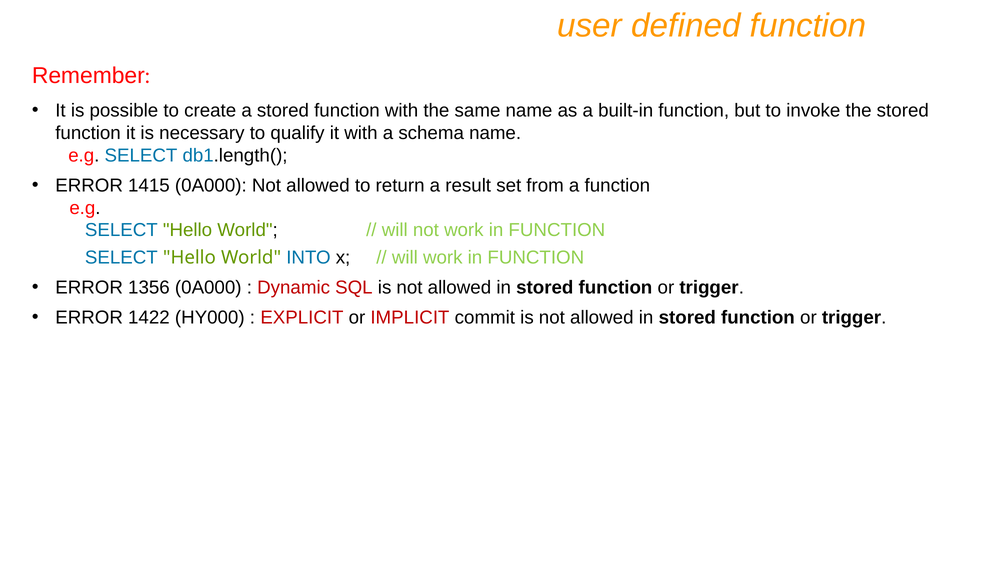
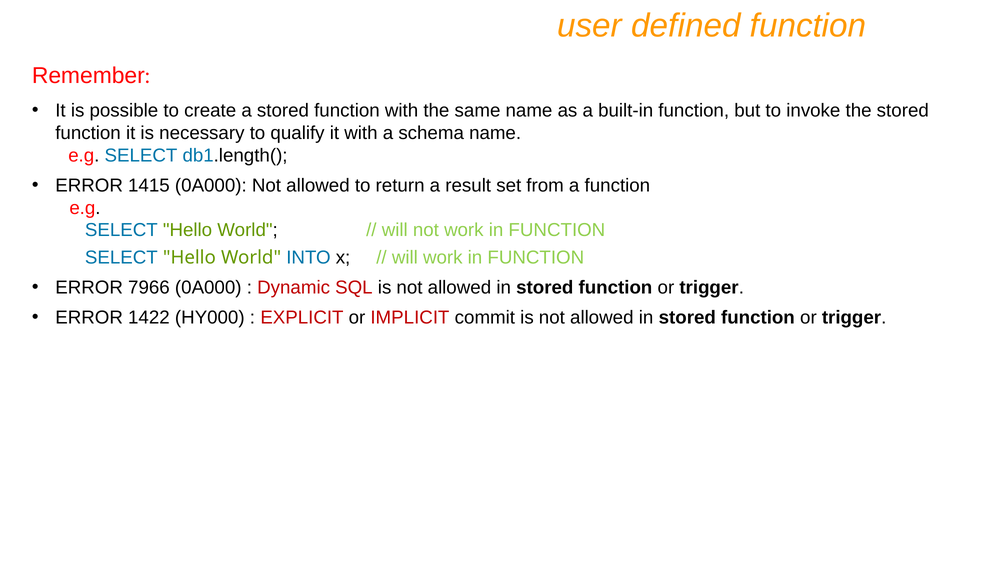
1356: 1356 -> 7966
